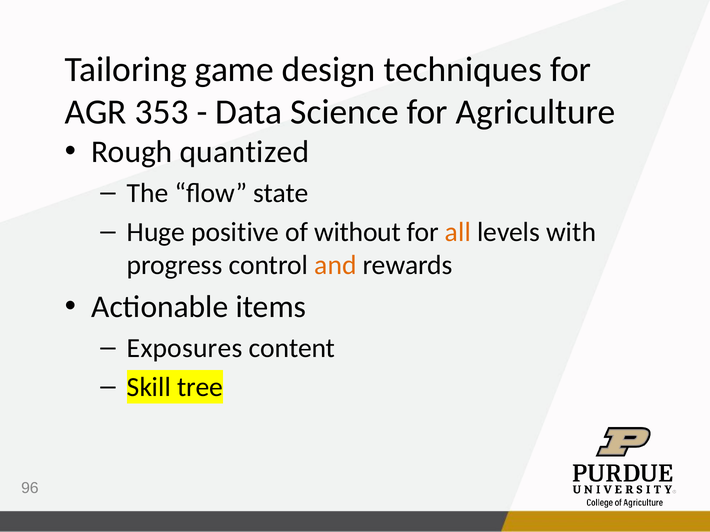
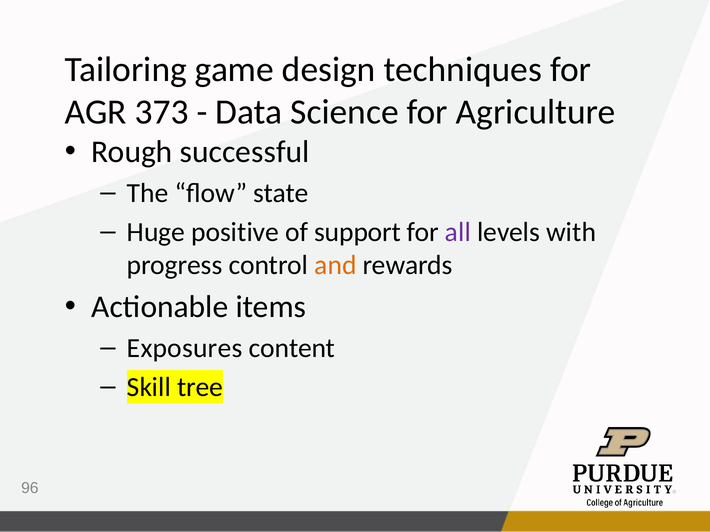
353: 353 -> 373
quantized: quantized -> successful
without: without -> support
all colour: orange -> purple
